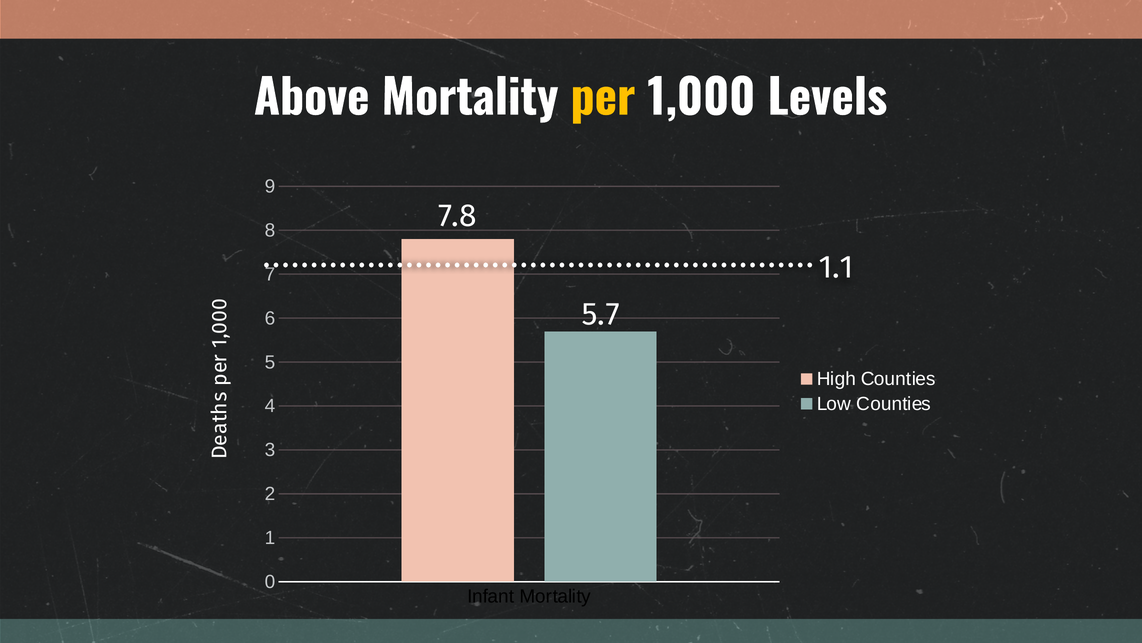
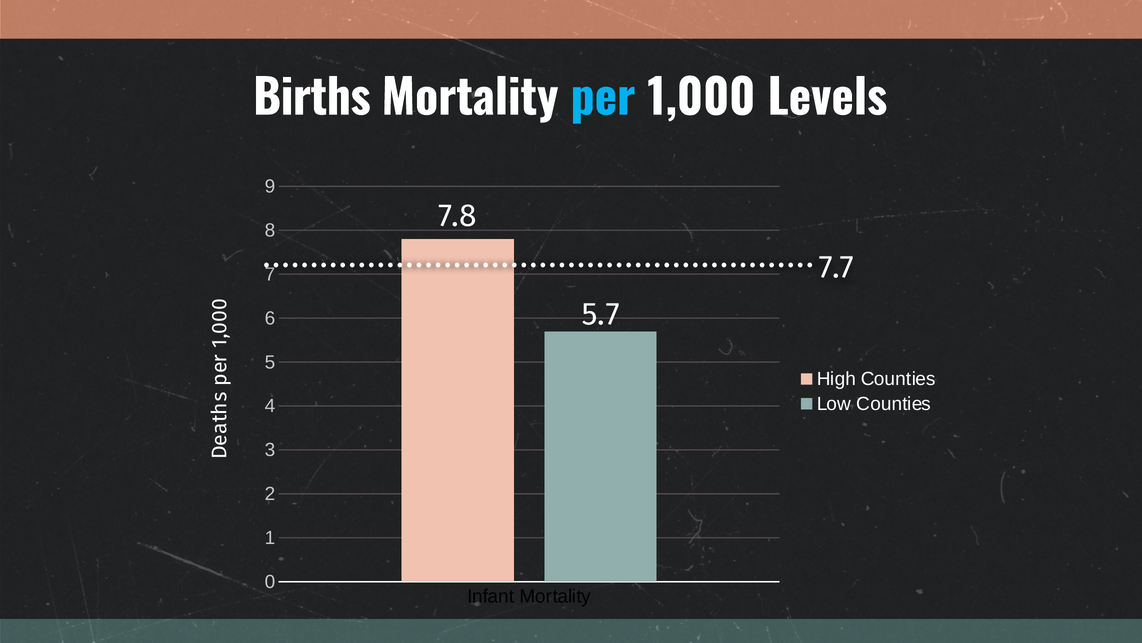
Above: Above -> Births
per colour: yellow -> light blue
1.1: 1.1 -> 7.7
